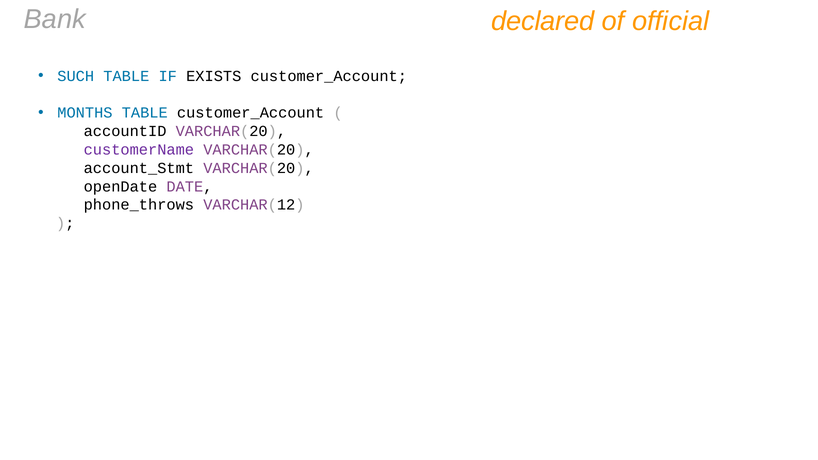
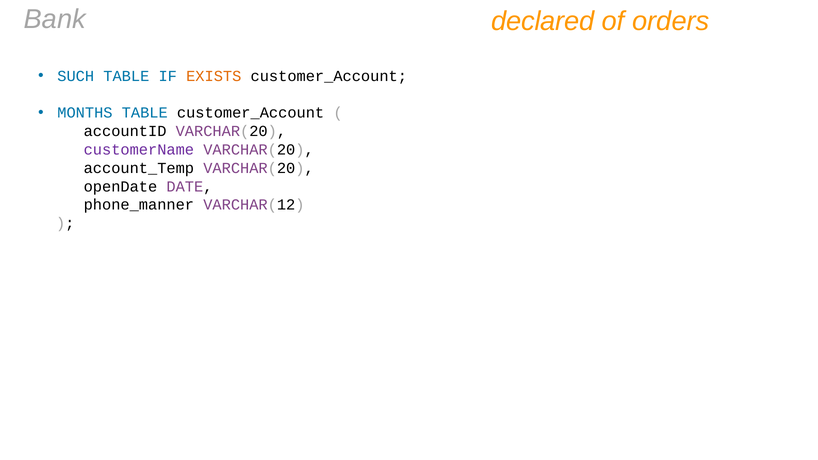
official: official -> orders
EXISTS colour: black -> orange
account_Stmt: account_Stmt -> account_Temp
phone_throws: phone_throws -> phone_manner
